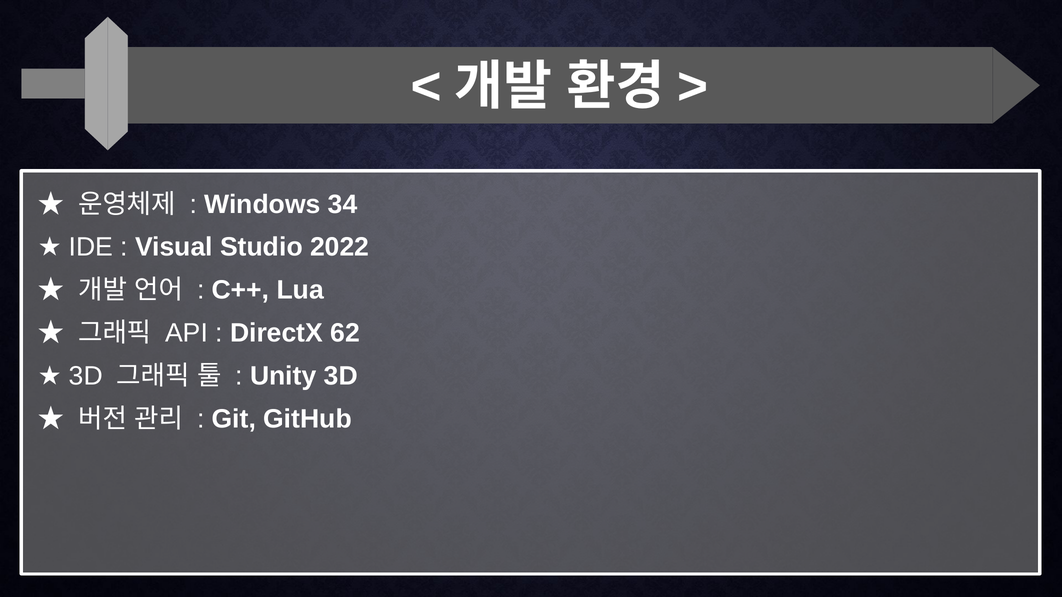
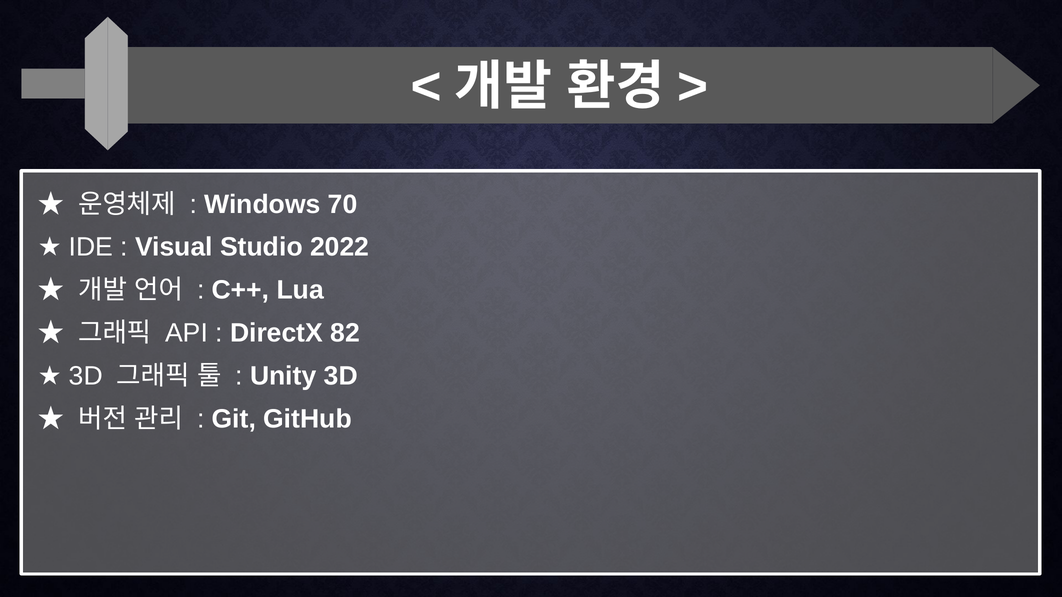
34: 34 -> 70
62: 62 -> 82
